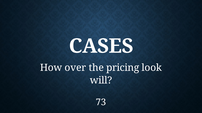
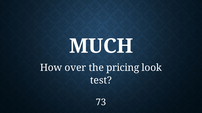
CASES: CASES -> MUCH
will: will -> test
